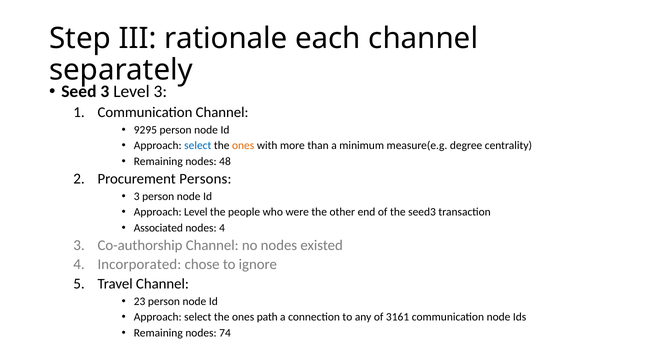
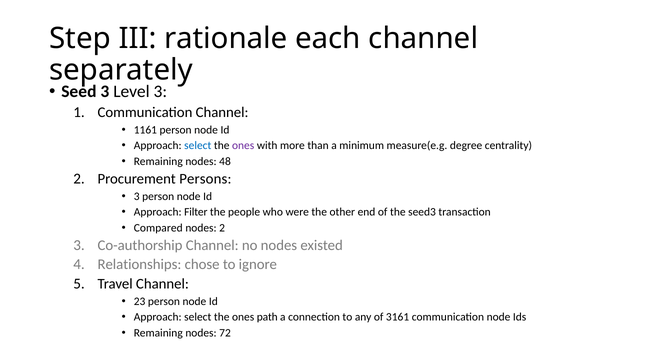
9295: 9295 -> 1161
ones at (243, 146) colour: orange -> purple
Approach Level: Level -> Filter
Associated: Associated -> Compared
nodes 4: 4 -> 2
Incorporated: Incorporated -> Relationships
74: 74 -> 72
